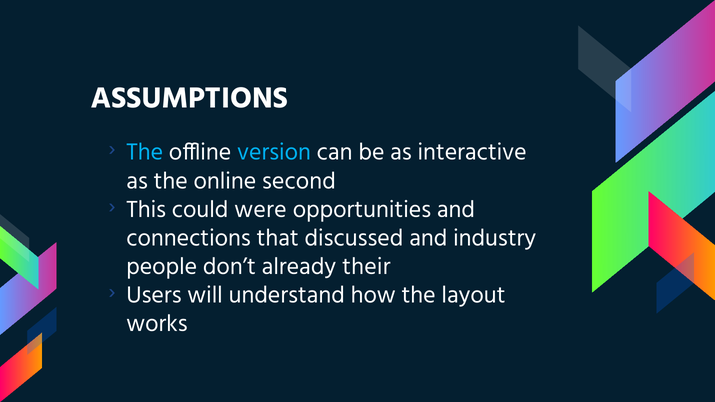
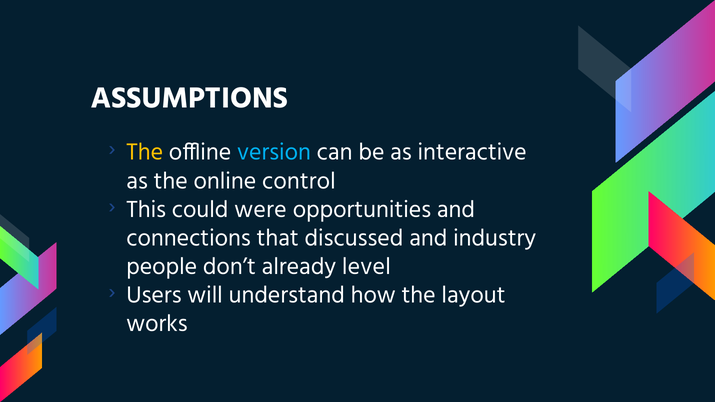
The at (145, 152) colour: light blue -> yellow
second: second -> control
their: their -> level
